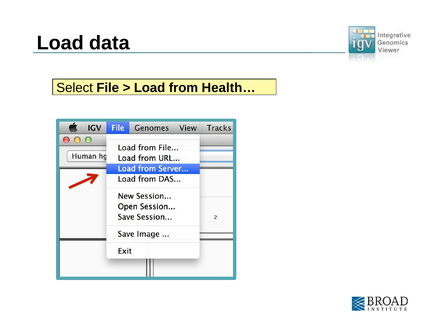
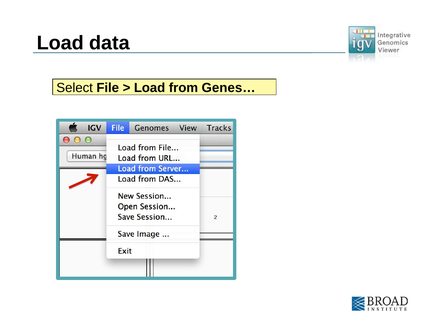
Health…: Health… -> Genes…
